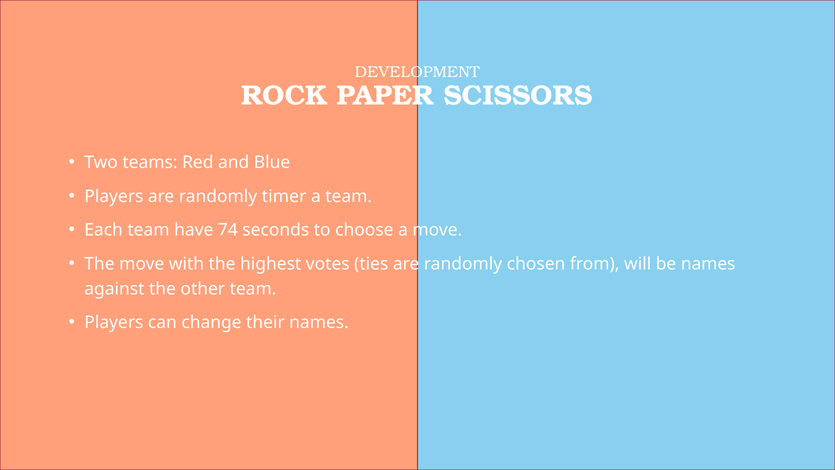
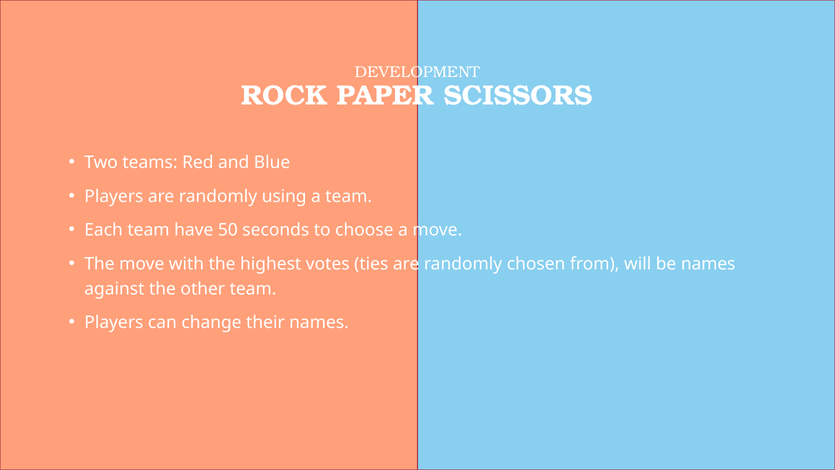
timer: timer -> using
74: 74 -> 50
